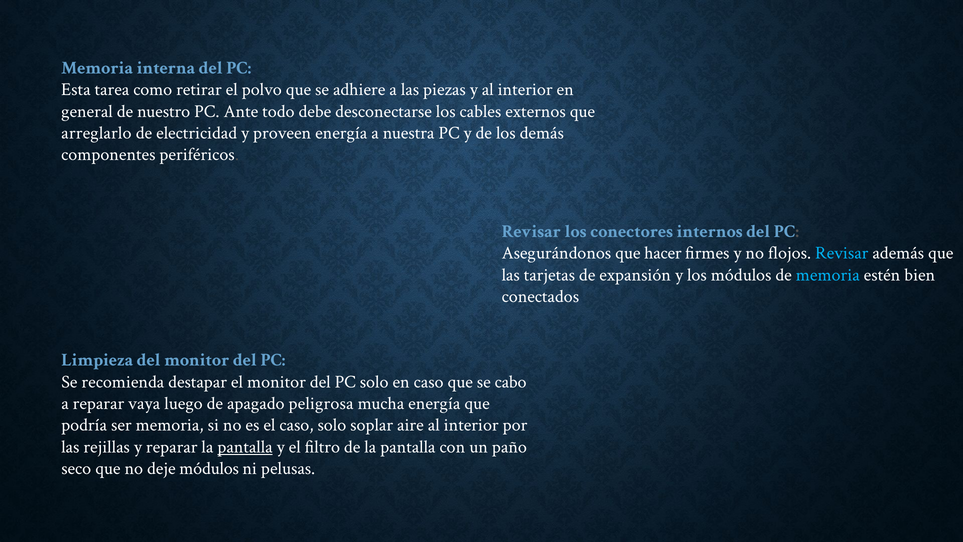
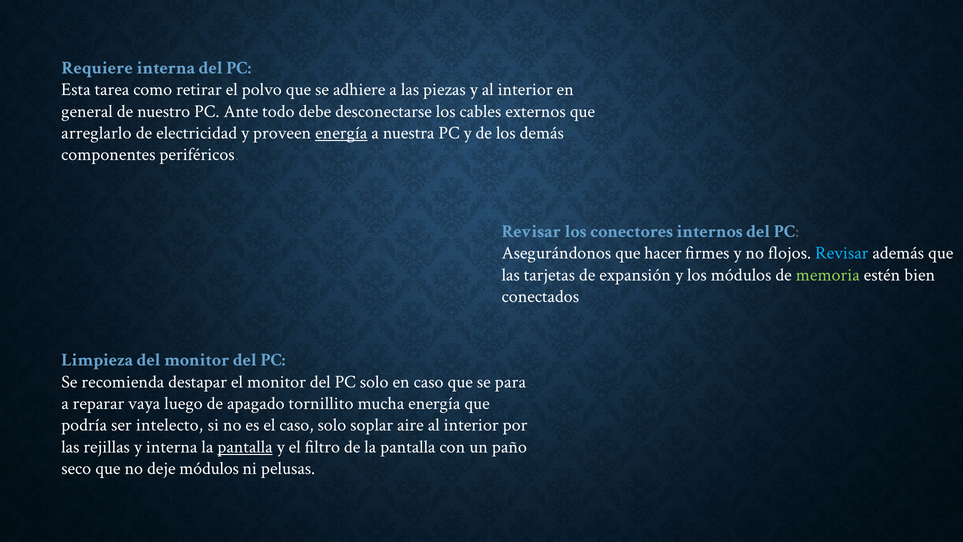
Memoria at (97, 68): Memoria -> Requiere
energía at (341, 133) underline: none -> present
memoria at (828, 274) colour: light blue -> light green
cabo: cabo -> para
peligrosa: peligrosa -> tornillito
ser memoria: memoria -> intelecto
y reparar: reparar -> interna
